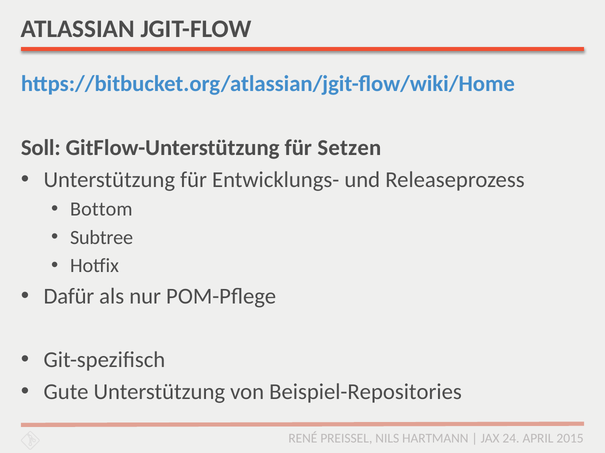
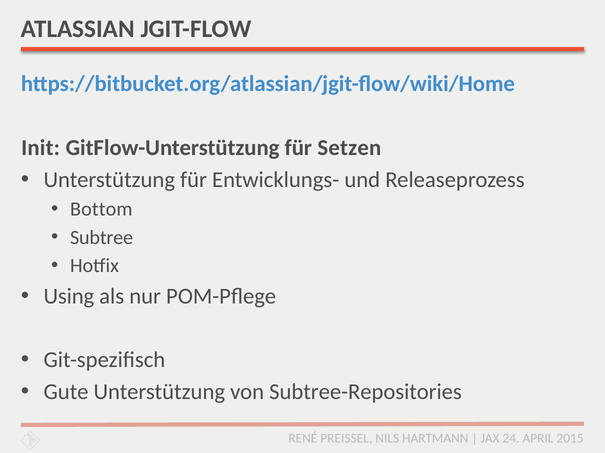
Soll: Soll -> Init
Dafür: Dafür -> Using
Beispiel-Repositories: Beispiel-Repositories -> Subtree-Repositories
